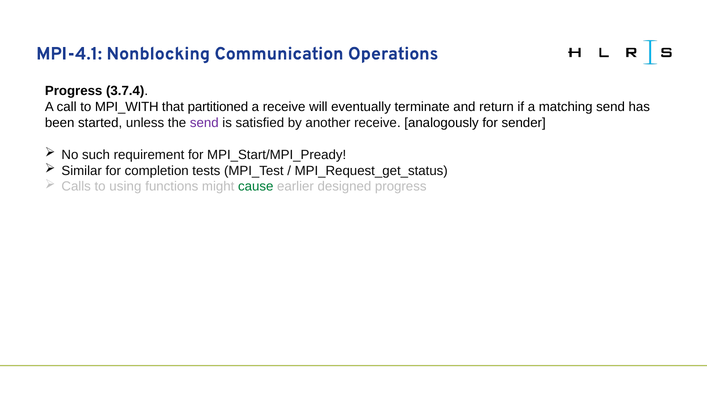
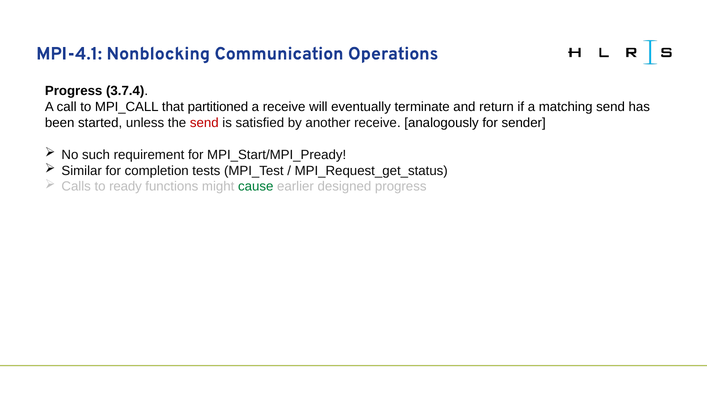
MPI_WITH: MPI_WITH -> MPI_CALL
send at (204, 123) colour: purple -> red
using: using -> ready
